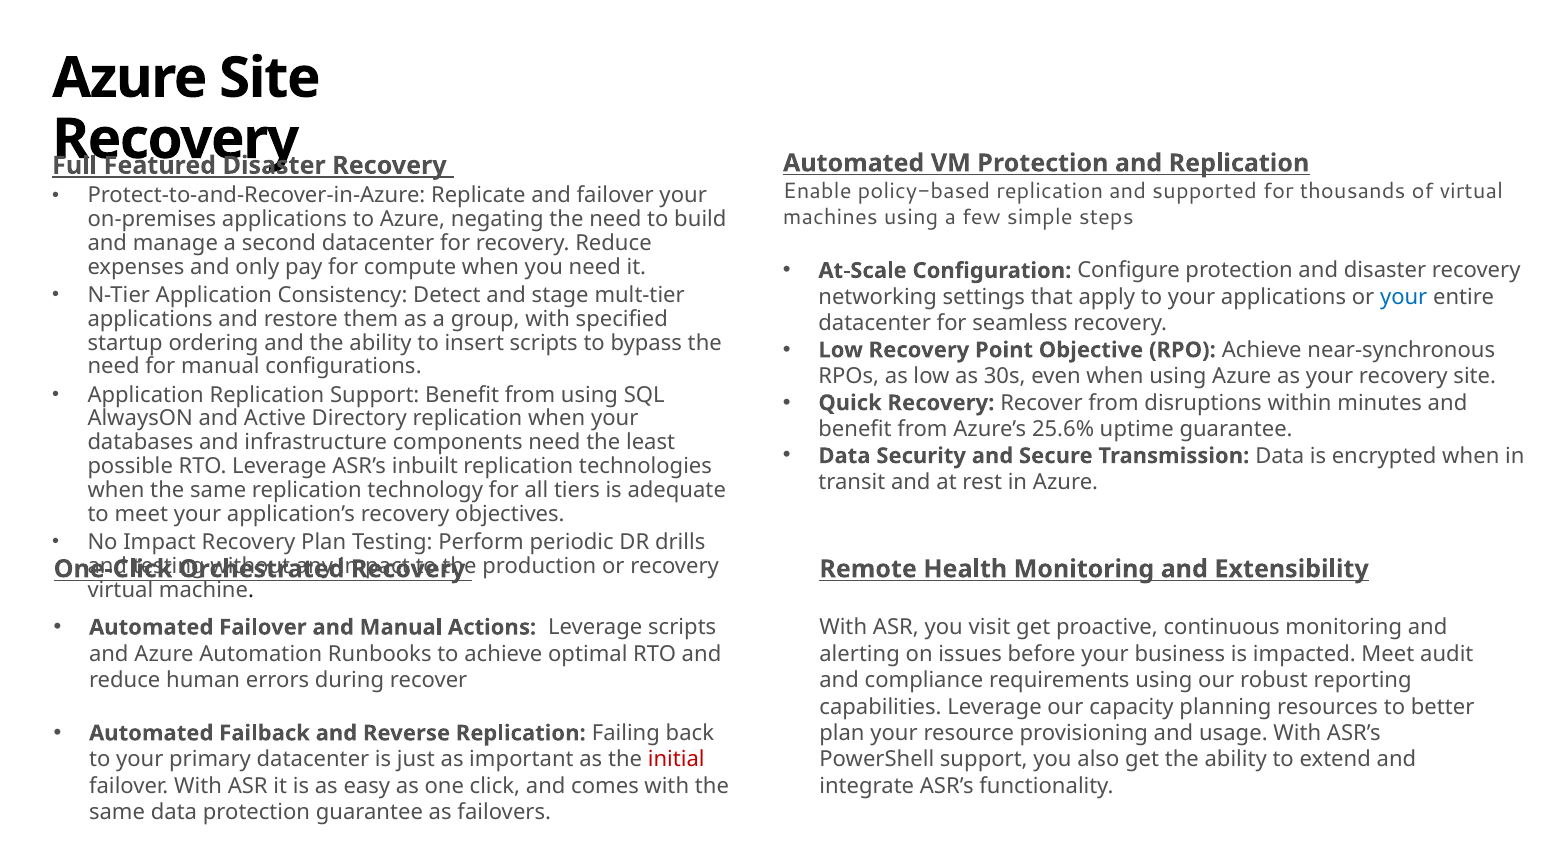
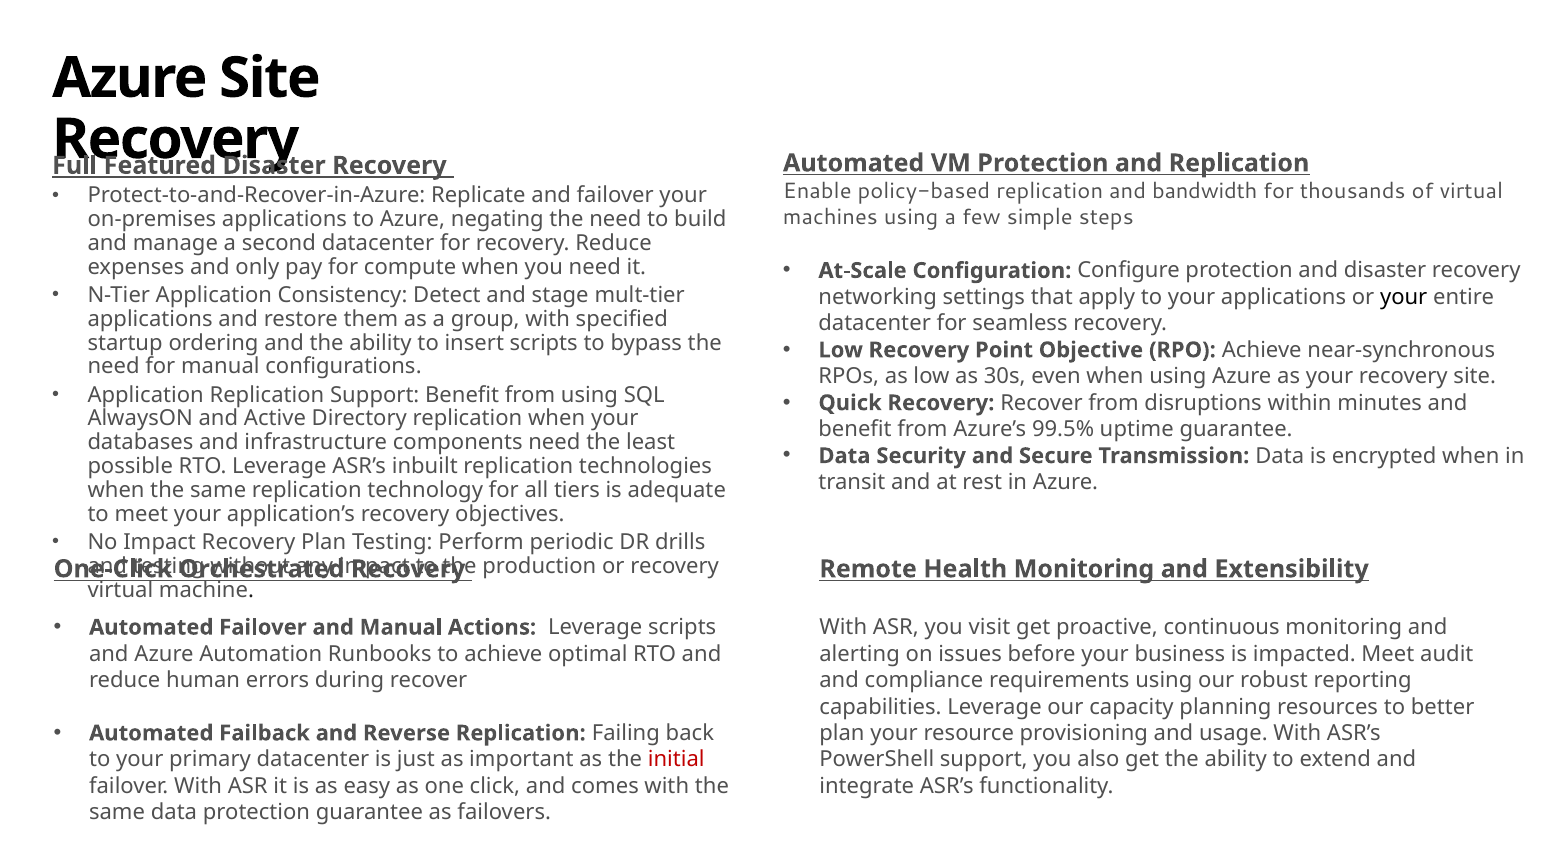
supported: supported -> bandwidth
your at (1404, 297) colour: blue -> black
25.6%: 25.6% -> 99.5%
